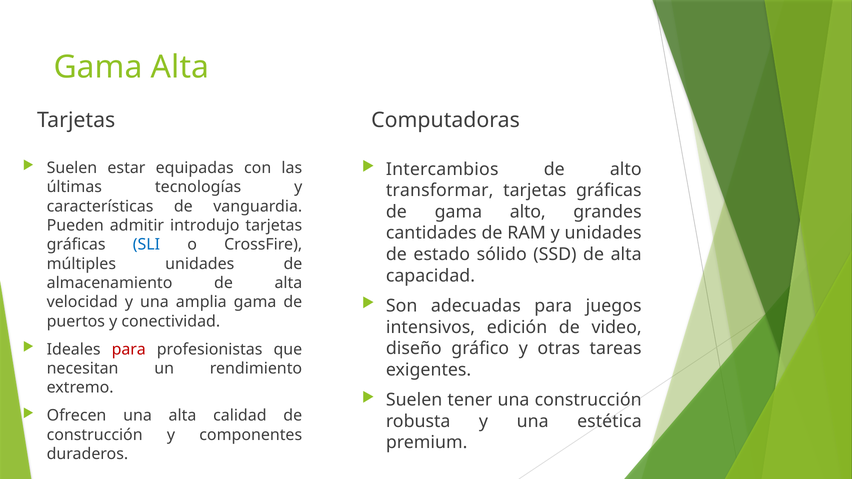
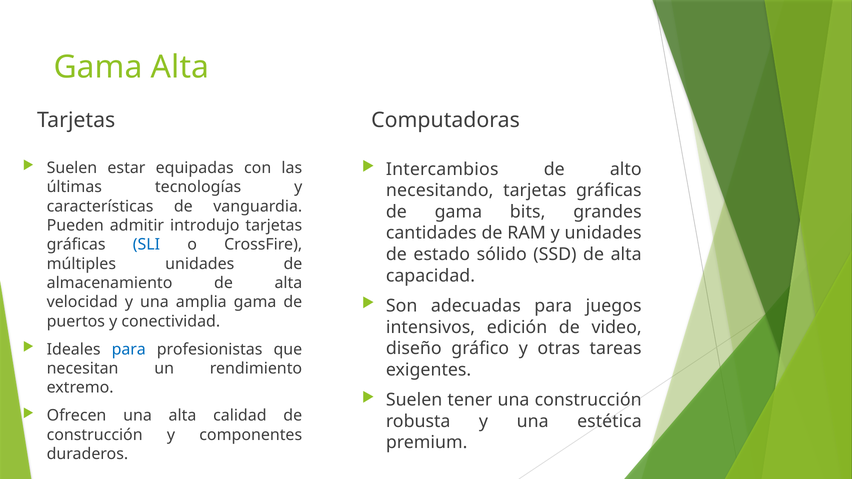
transformar: transformar -> necesitando
gama alto: alto -> bits
para at (129, 349) colour: red -> blue
